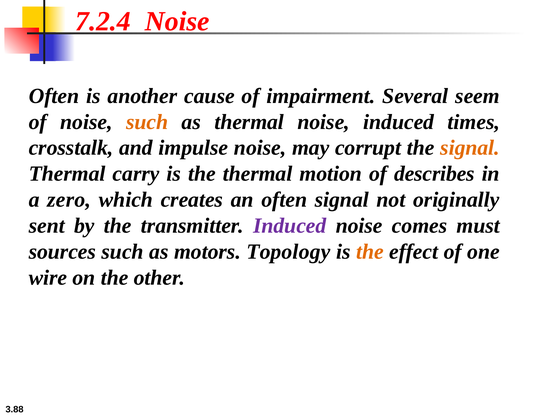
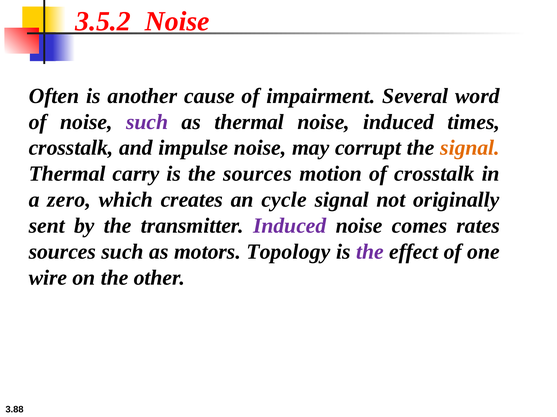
7.2.4: 7.2.4 -> 3.5.2
seem: seem -> word
such at (147, 122) colour: orange -> purple
the thermal: thermal -> sources
of describes: describes -> crosstalk
an often: often -> cycle
must: must -> rates
the at (370, 252) colour: orange -> purple
